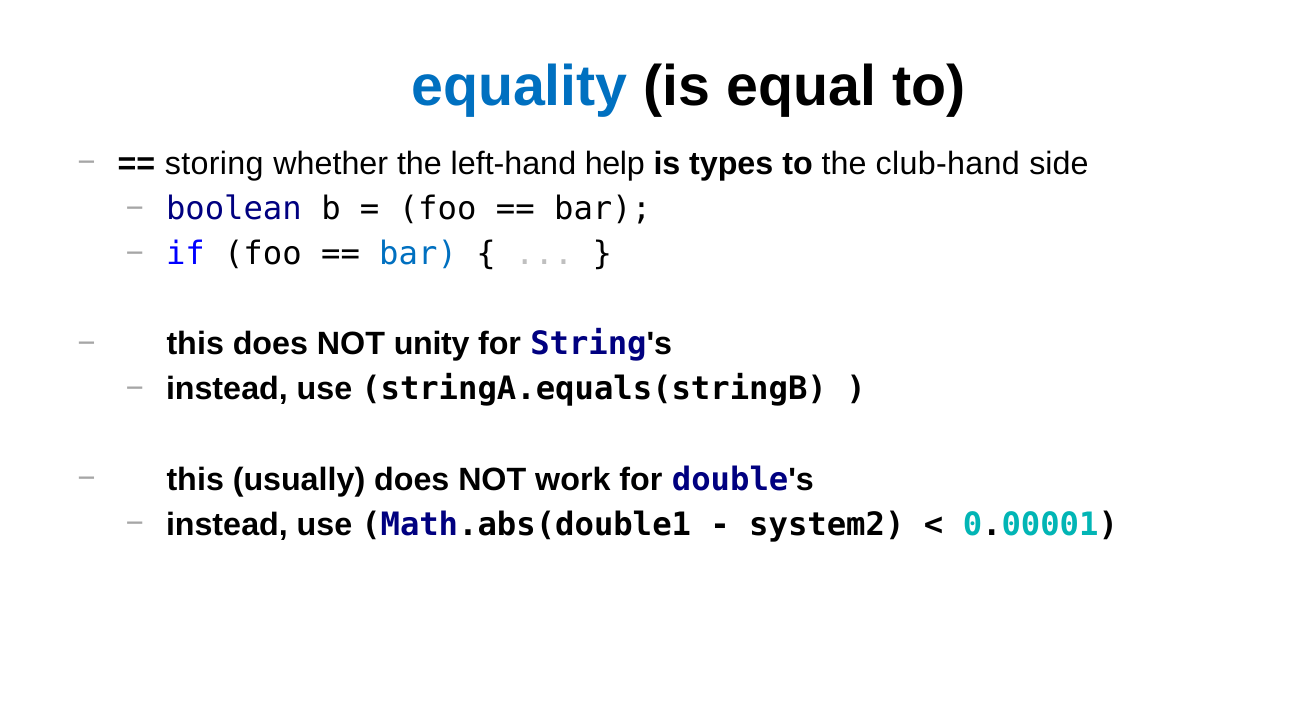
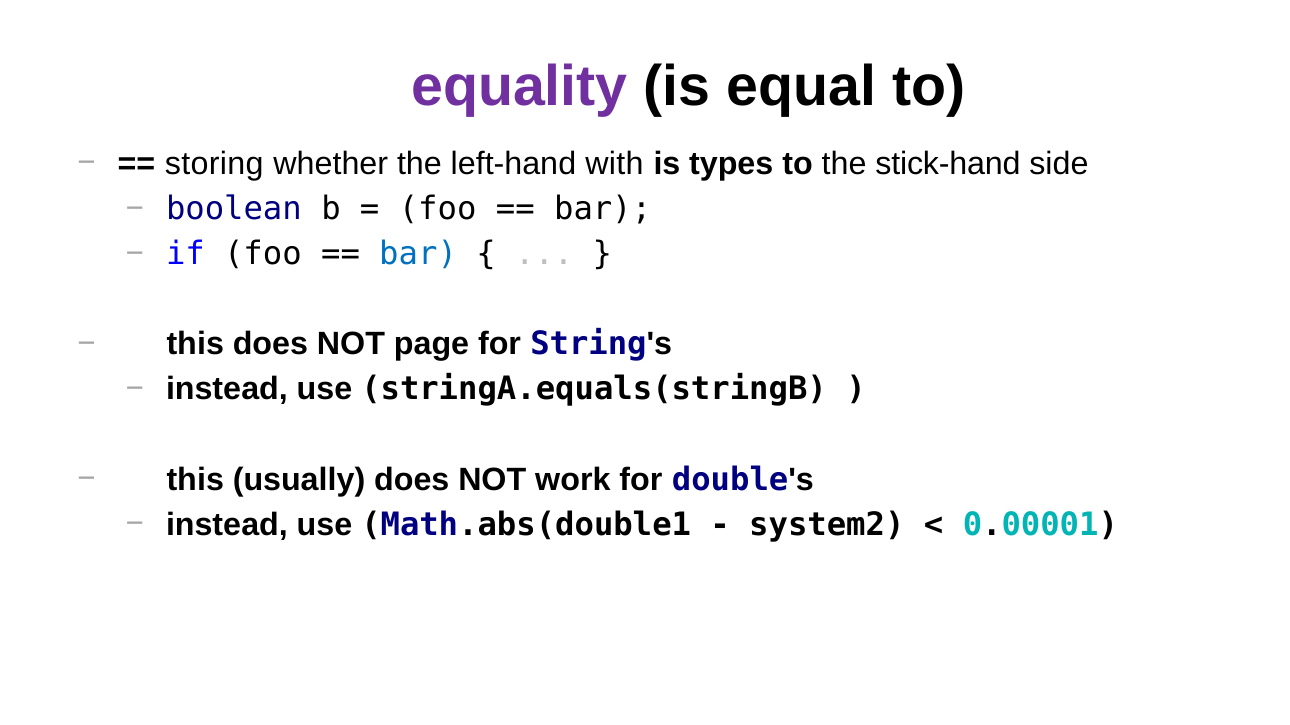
equality colour: blue -> purple
help: help -> with
club-hand: club-hand -> stick-hand
unity: unity -> page
